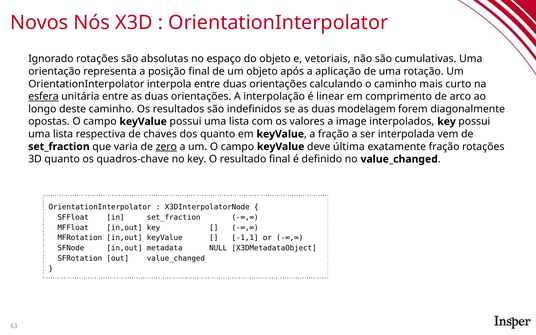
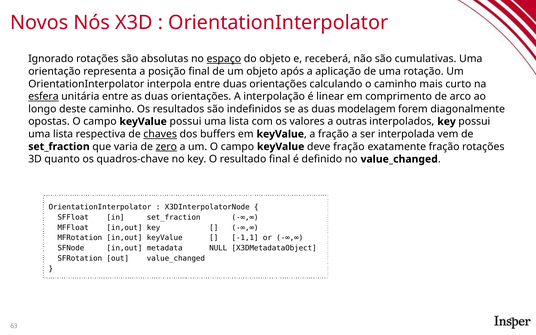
espaço underline: none -> present
vetoriais: vetoriais -> receberá
image: image -> outras
chaves underline: none -> present
dos quanto: quanto -> buffers
deve última: última -> fração
